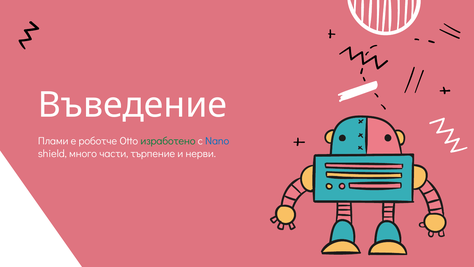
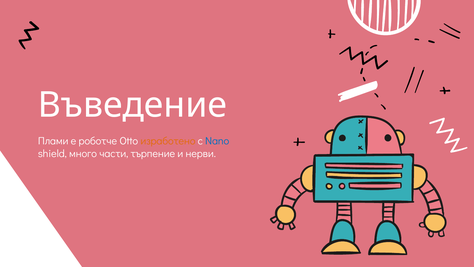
изработено colour: green -> orange
